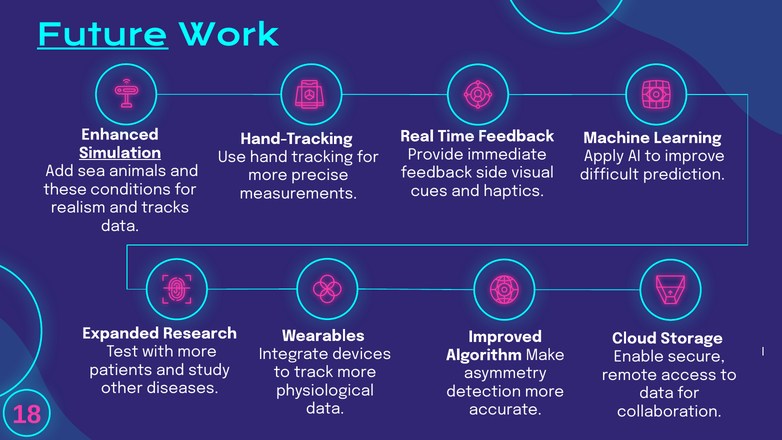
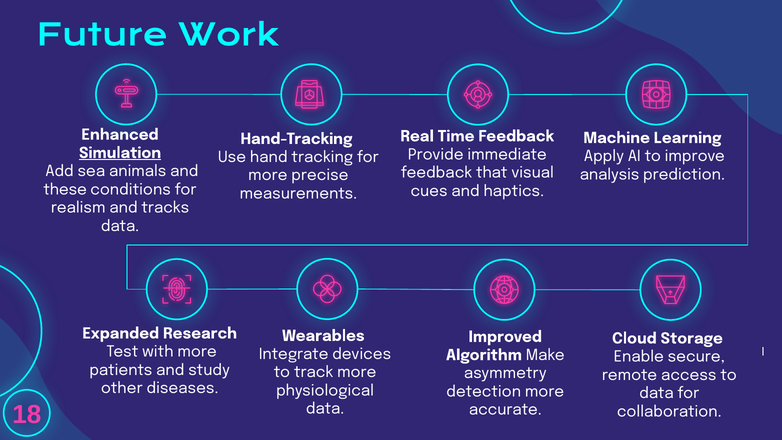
Future underline: present -> none
side: side -> that
difficult: difficult -> analysis
